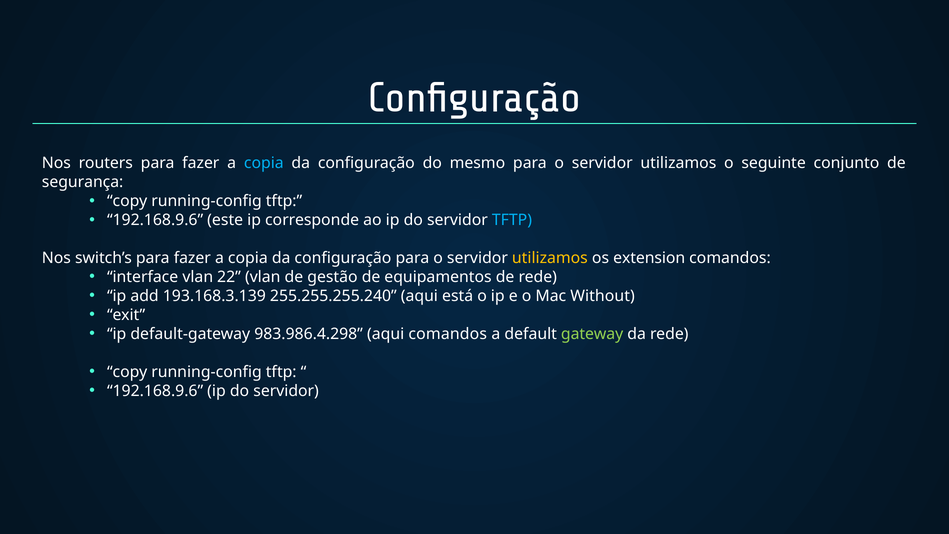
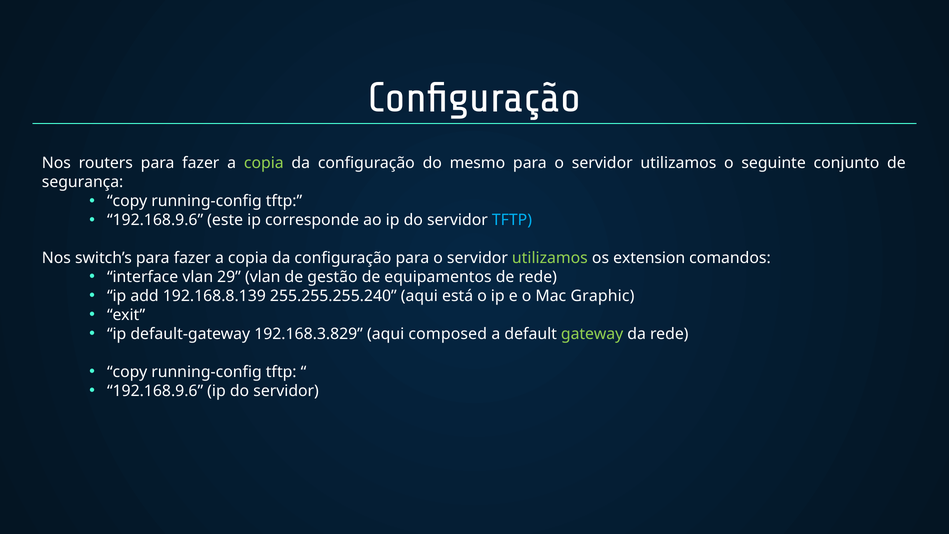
copia at (264, 163) colour: light blue -> light green
utilizamos at (550, 258) colour: yellow -> light green
22: 22 -> 29
193.168.3.139: 193.168.3.139 -> 192.168.8.139
Without: Without -> Graphic
983.986.4.298: 983.986.4.298 -> 192.168.3.829
aqui comandos: comandos -> composed
